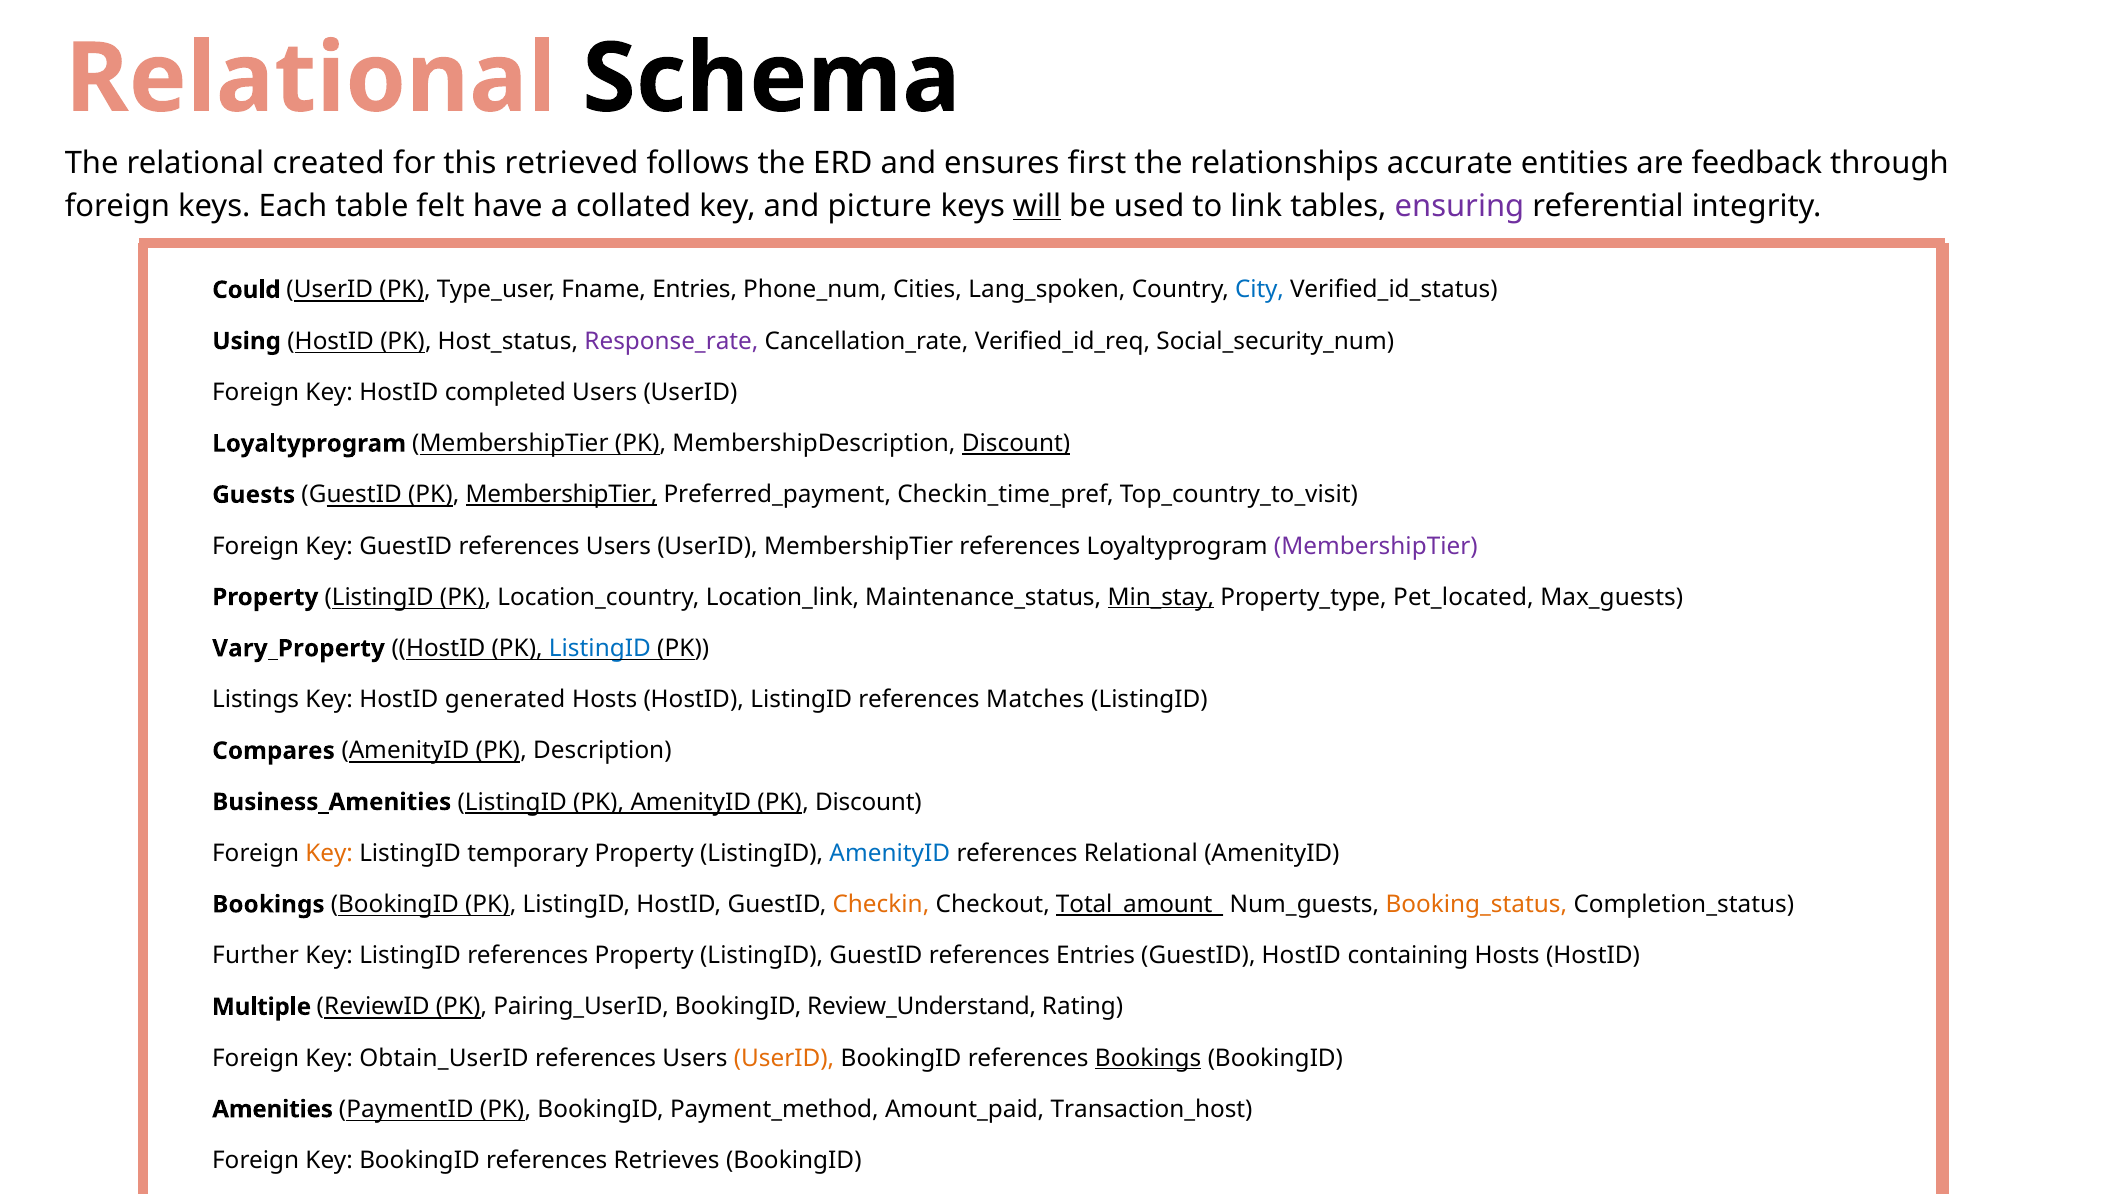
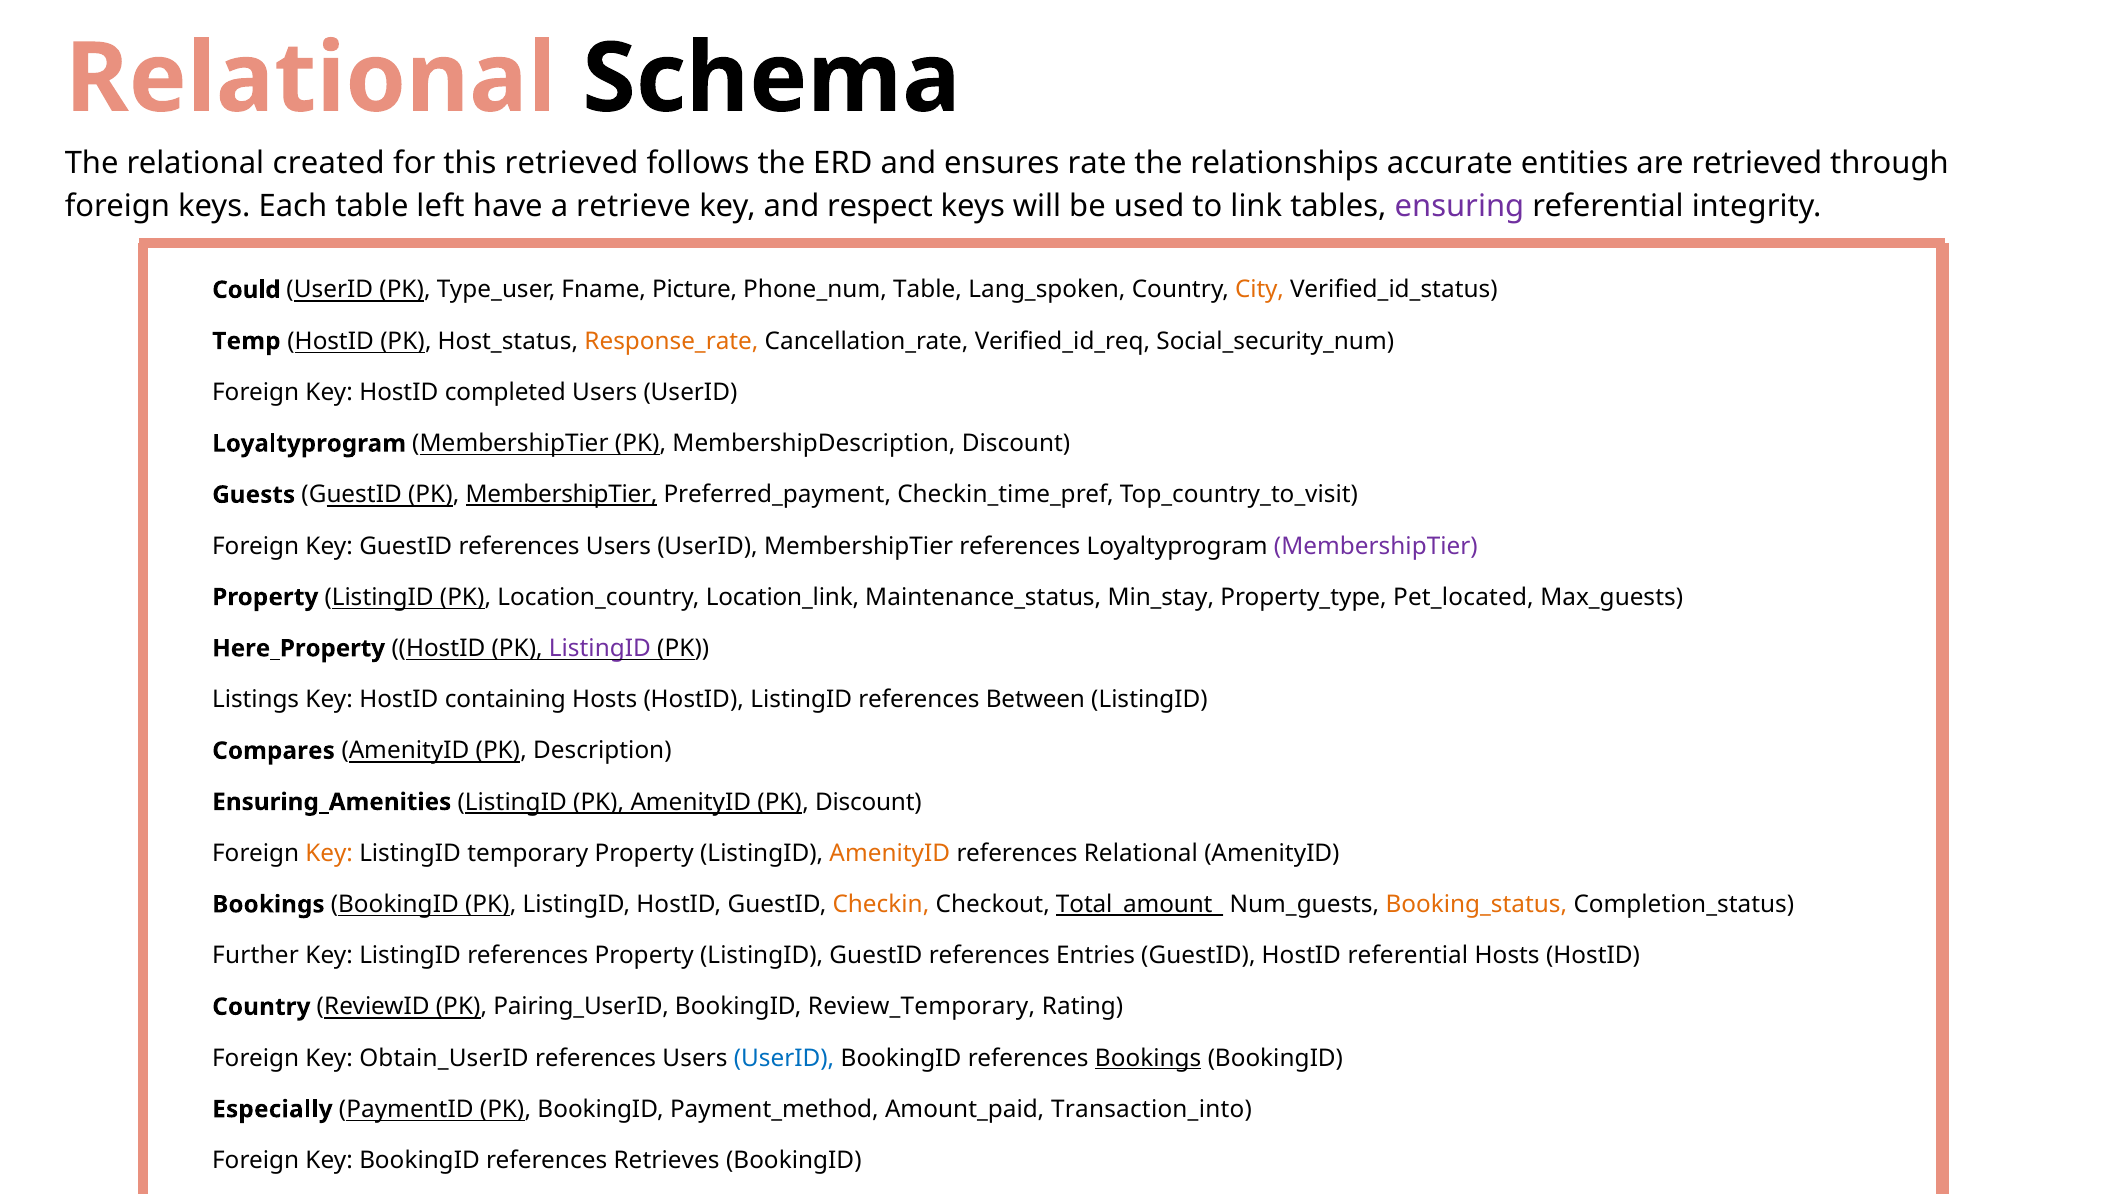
first: first -> rate
are feedback: feedback -> retrieved
felt: felt -> left
collated: collated -> retrieve
picture: picture -> respect
will underline: present -> none
Fname Entries: Entries -> Picture
Phone_num Cities: Cities -> Table
City colour: blue -> orange
Using: Using -> Temp
Response_rate colour: purple -> orange
Discount at (1016, 443) underline: present -> none
Min_stay underline: present -> none
Vary_Property: Vary_Property -> Here_Property
ListingID at (600, 648) colour: blue -> purple
generated: generated -> containing
Matches: Matches -> Between
Business_Amenities: Business_Amenities -> Ensuring_Amenities
AmenityID at (890, 853) colour: blue -> orange
HostID containing: containing -> referential
Multiple at (262, 1007): Multiple -> Country
Review_Understand: Review_Understand -> Review_Temporary
UserID at (784, 1058) colour: orange -> blue
Amenities: Amenities -> Especially
Transaction_host: Transaction_host -> Transaction_into
